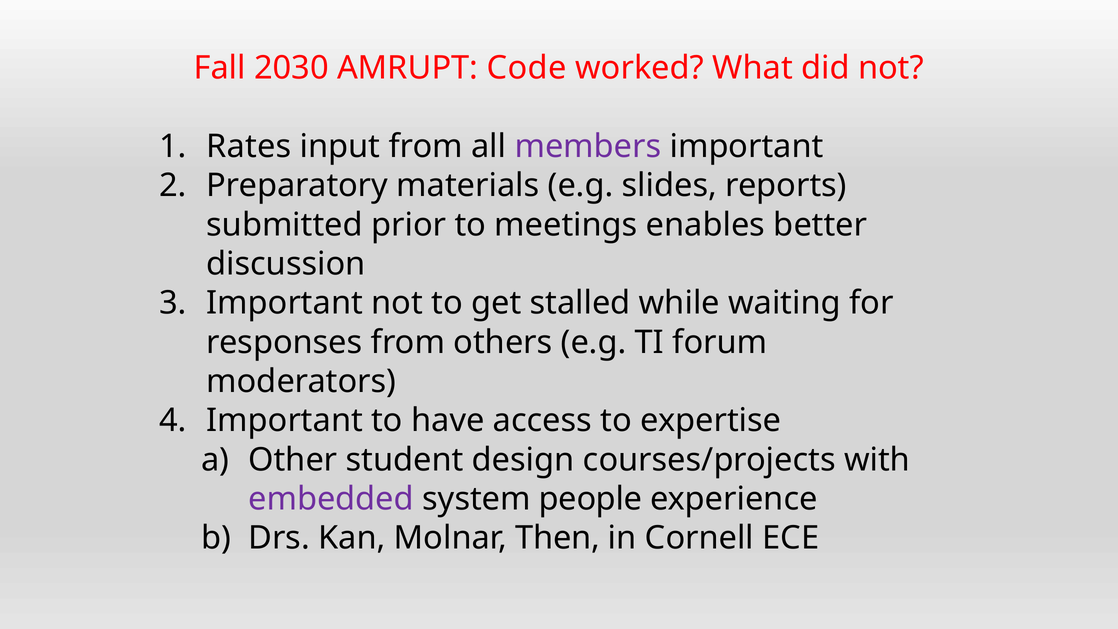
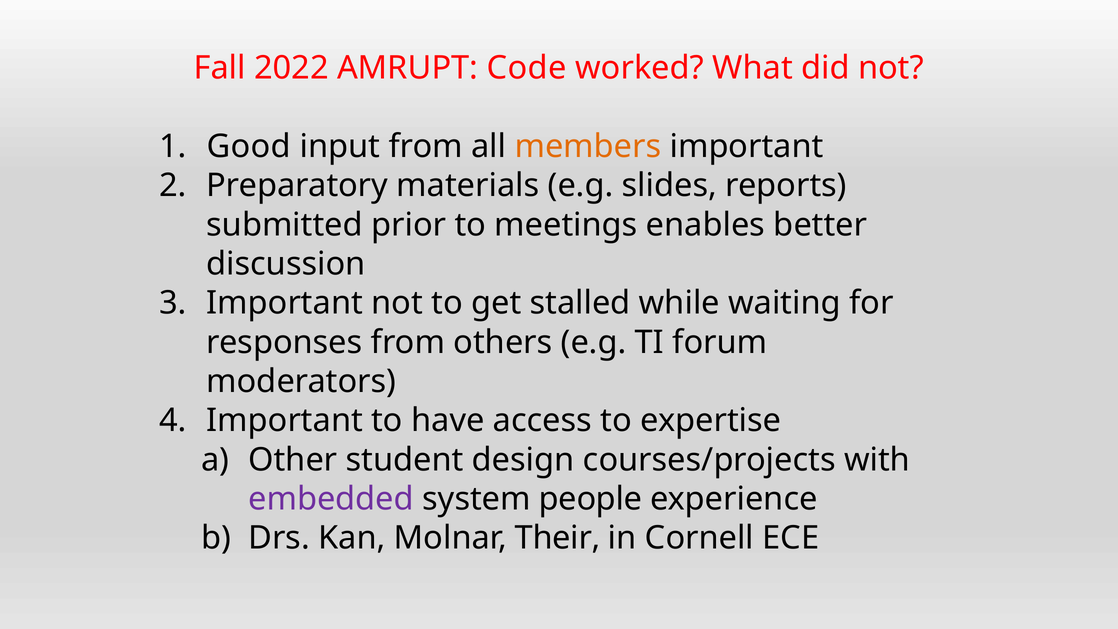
2030: 2030 -> 2022
Rates: Rates -> Good
members colour: purple -> orange
Then: Then -> Their
